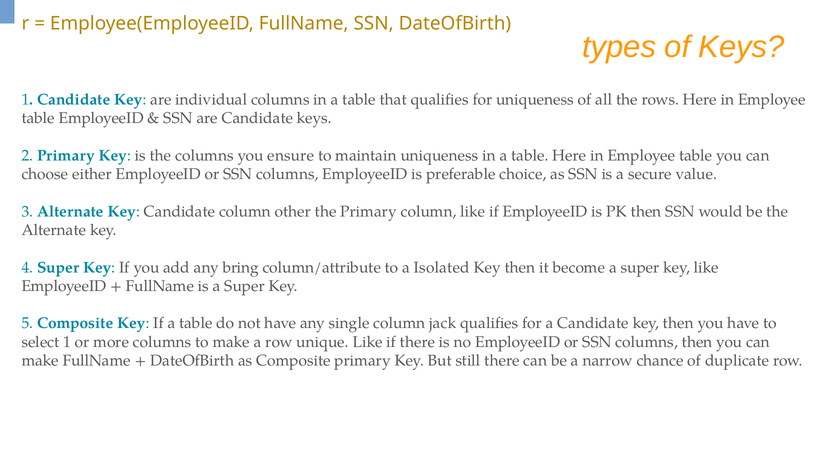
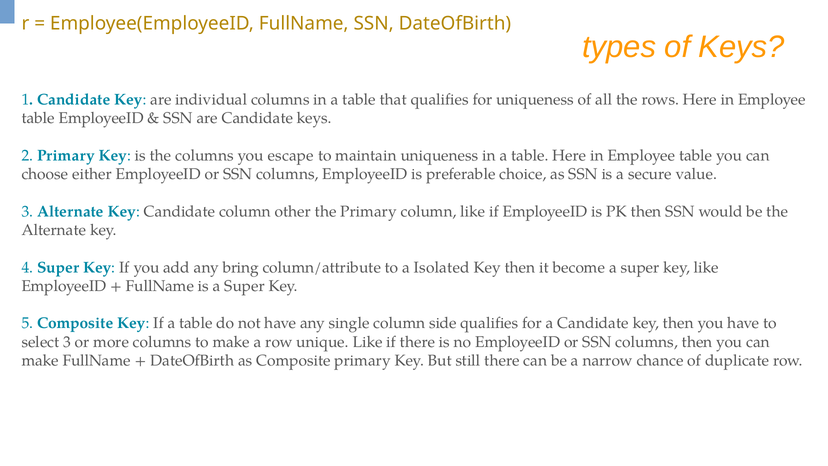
ensure: ensure -> escape
jack: jack -> side
select 1: 1 -> 3
